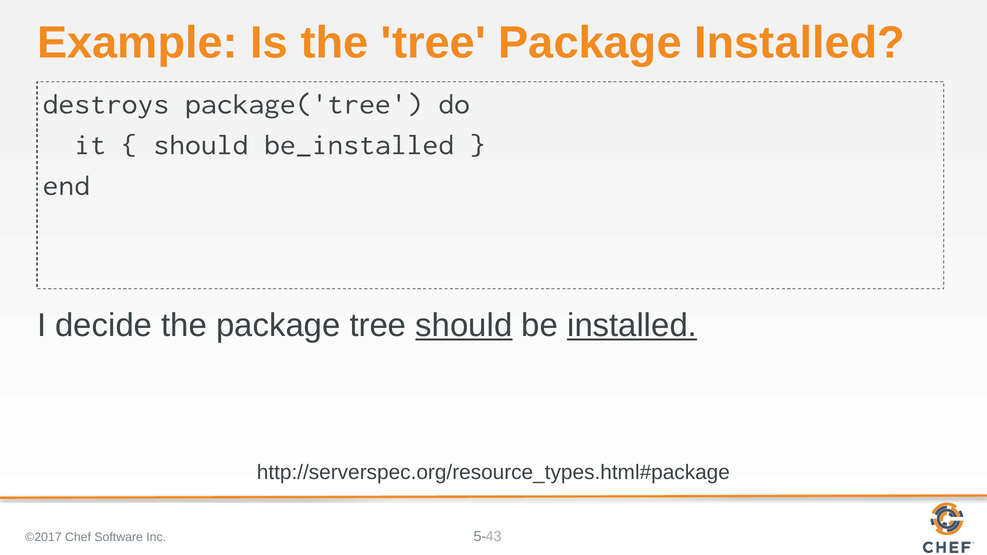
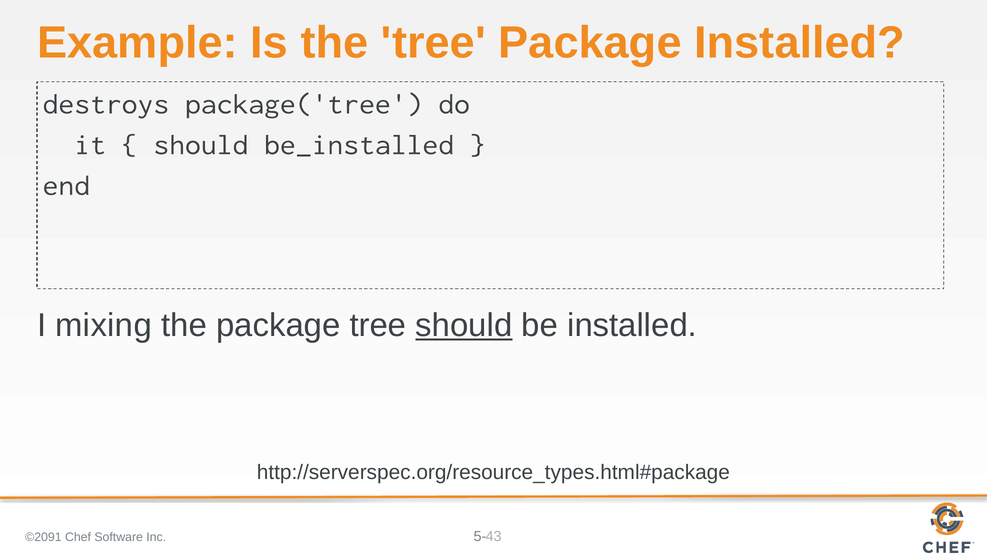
decide: decide -> mixing
installed at (632, 326) underline: present -> none
©2017: ©2017 -> ©2091
